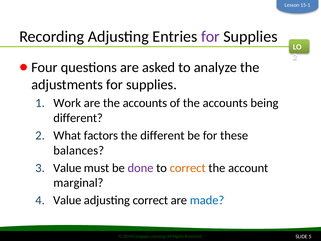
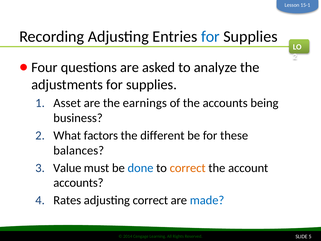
for at (210, 36) colour: purple -> blue
Work: Work -> Asset
are the accounts: accounts -> earnings
different at (78, 118): different -> business
done colour: purple -> blue
marginal at (78, 183): marginal -> accounts
Value at (67, 200): Value -> Rates
